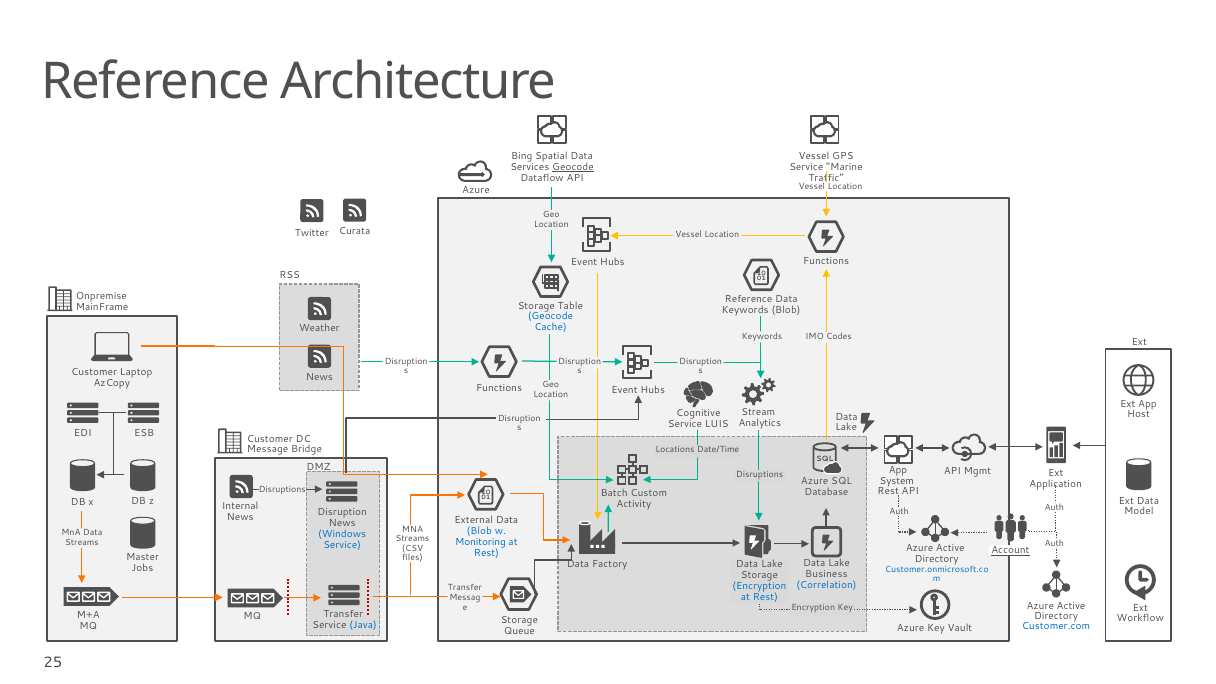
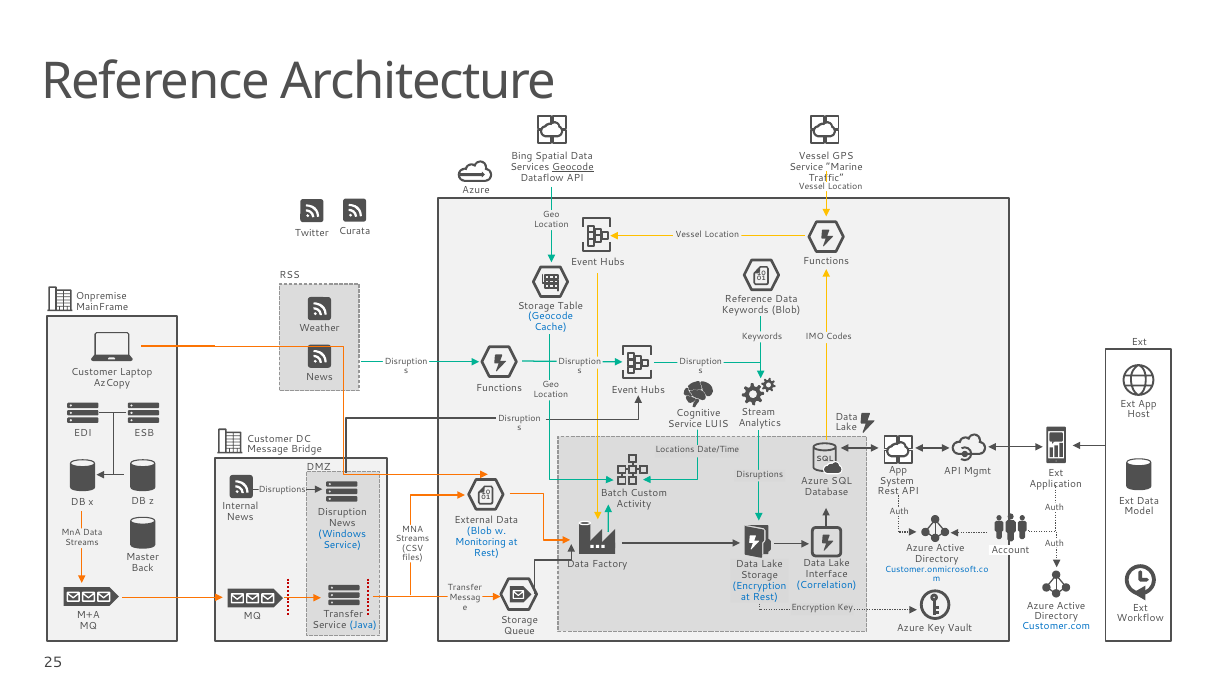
Account underline: present -> none
Jobs: Jobs -> Back
Business: Business -> Interface
